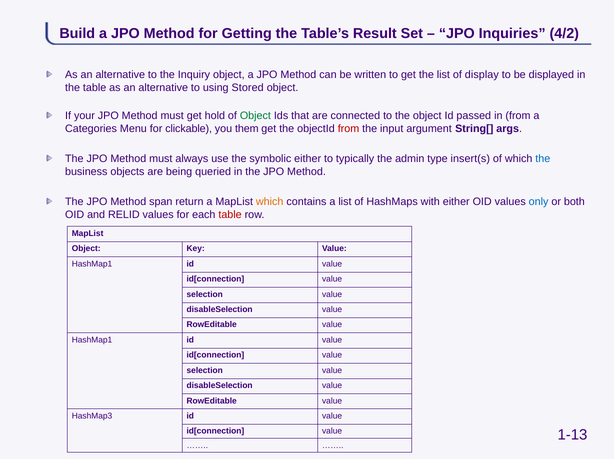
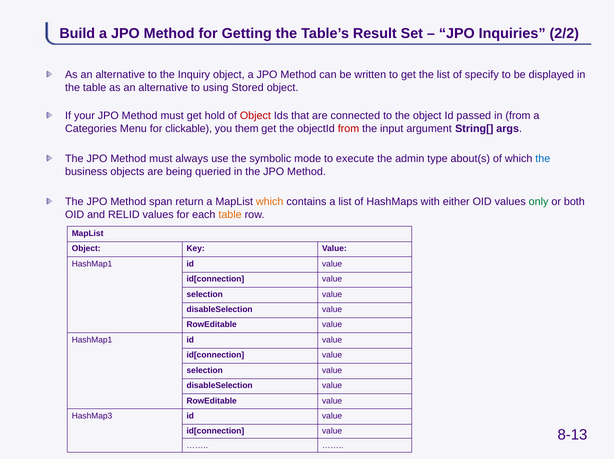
4/2: 4/2 -> 2/2
display: display -> specify
Object at (255, 116) colour: green -> red
symbolic either: either -> mode
typically: typically -> execute
insert(s: insert(s -> about(s
only colour: blue -> green
table at (230, 215) colour: red -> orange
1-13: 1-13 -> 8-13
